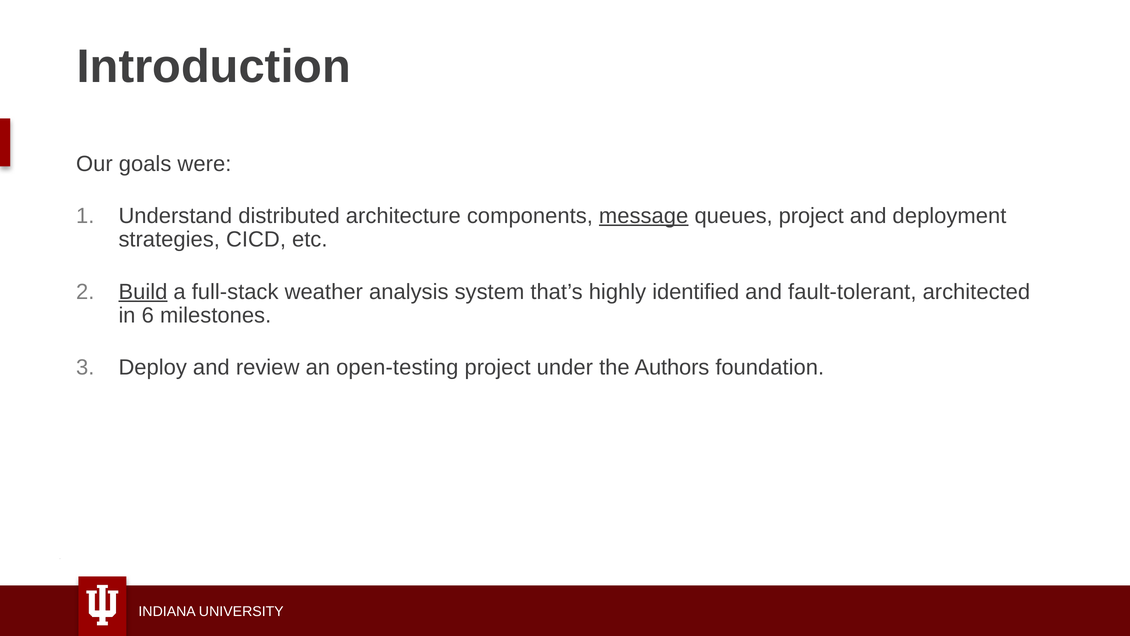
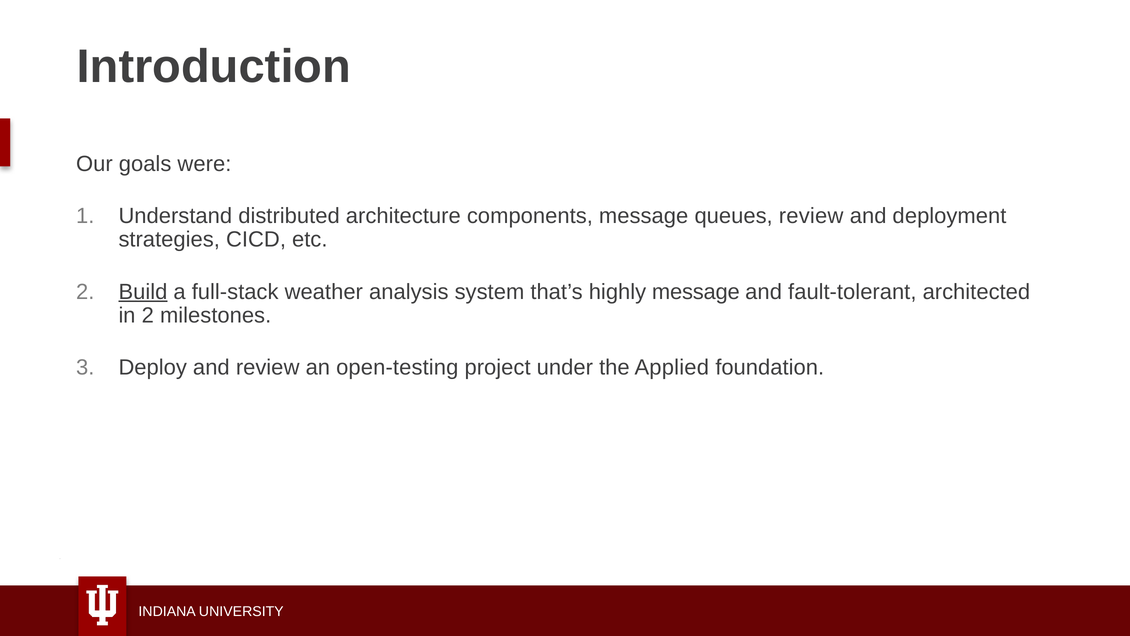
message at (644, 216) underline: present -> none
queues project: project -> review
highly identified: identified -> message
in 6: 6 -> 2
Authors: Authors -> Applied
